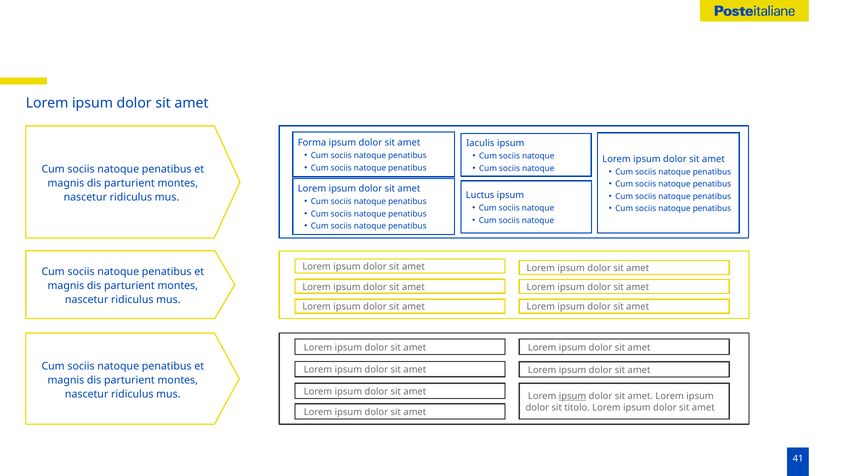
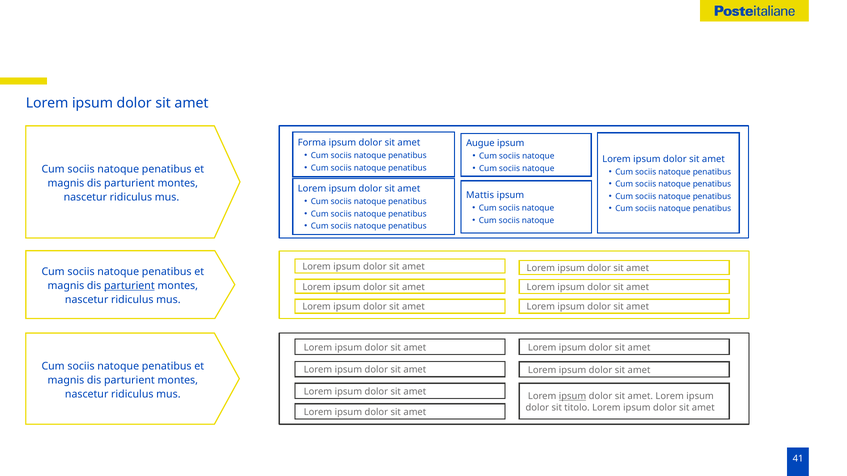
Iaculis: Iaculis -> Augue
Luctus: Luctus -> Mattis
parturient at (129, 286) underline: none -> present
